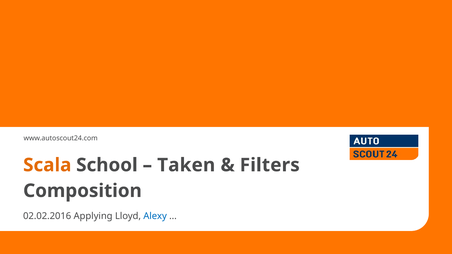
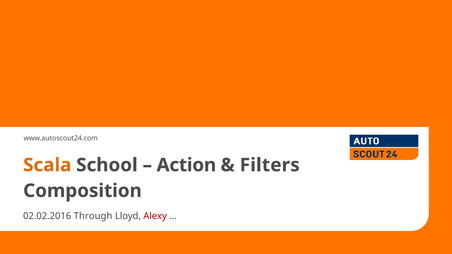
Taken: Taken -> Action
Applying: Applying -> Through
Alexy colour: blue -> red
